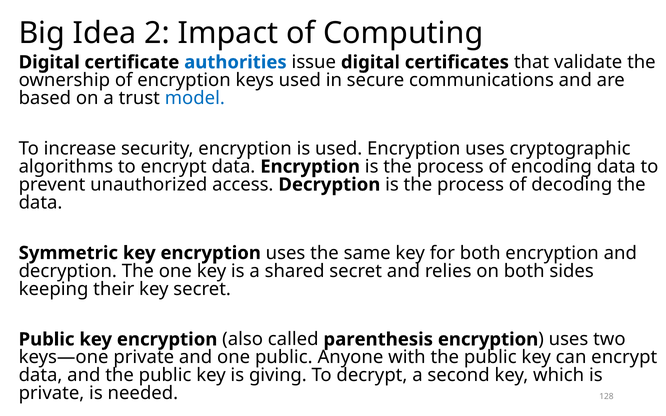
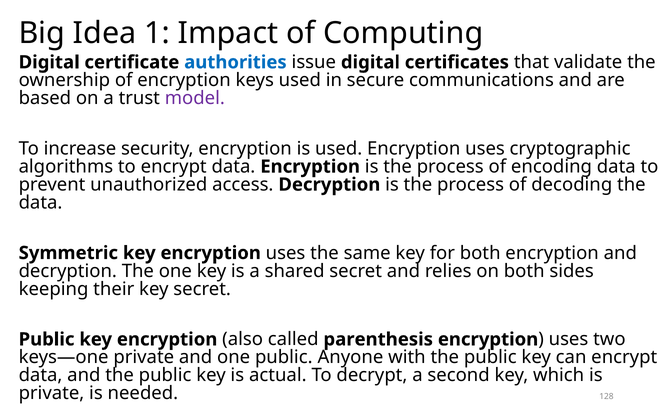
2: 2 -> 1
model colour: blue -> purple
giving: giving -> actual
